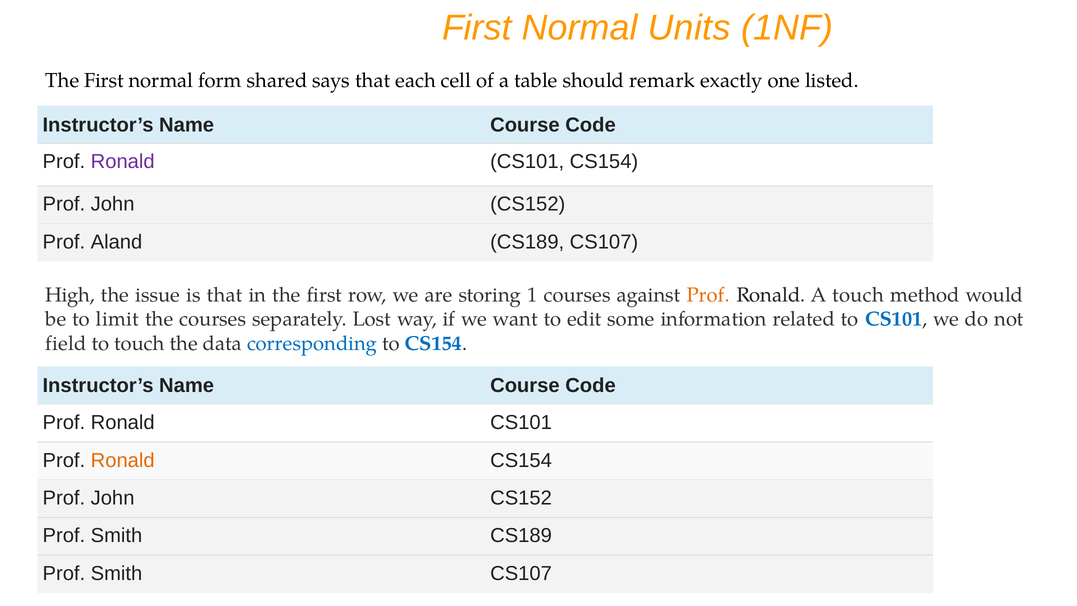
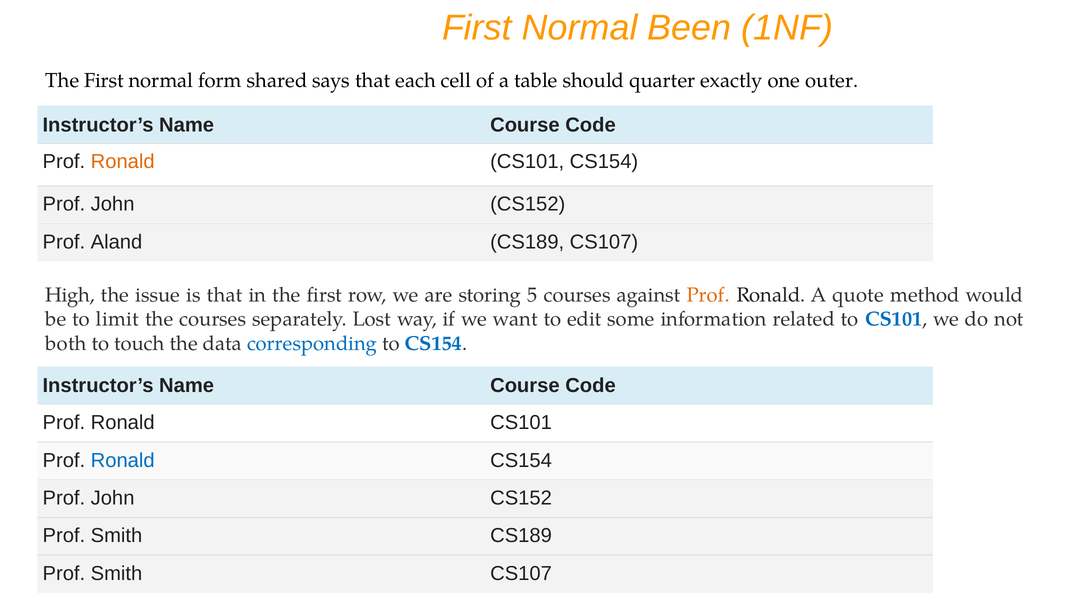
Units: Units -> Been
remark: remark -> quarter
listed: listed -> outer
Ronald at (123, 162) colour: purple -> orange
1: 1 -> 5
A touch: touch -> quote
field: field -> both
Ronald at (123, 460) colour: orange -> blue
